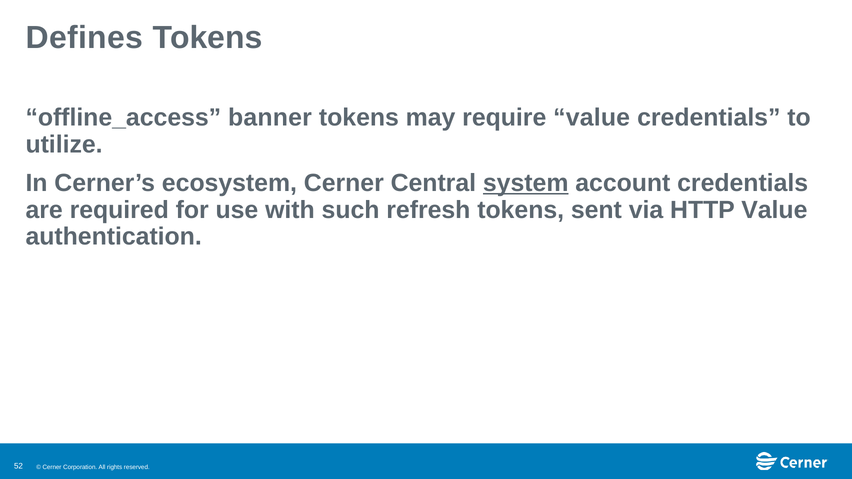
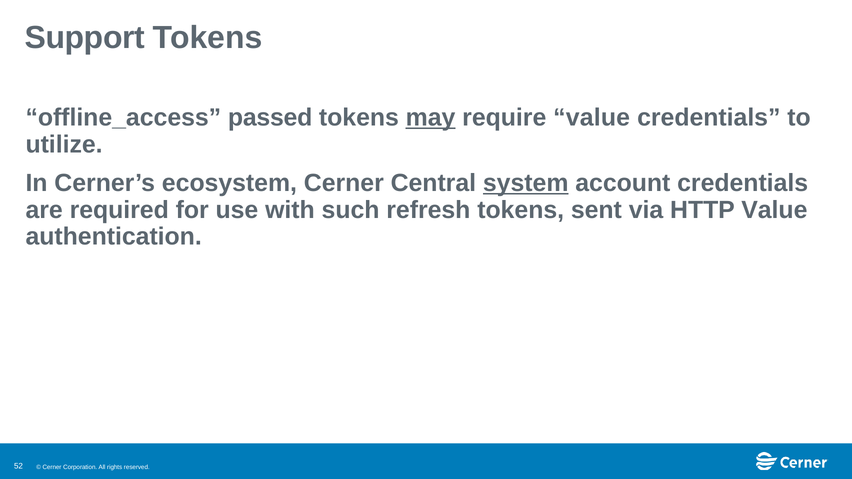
Defines: Defines -> Support
banner: banner -> passed
may underline: none -> present
